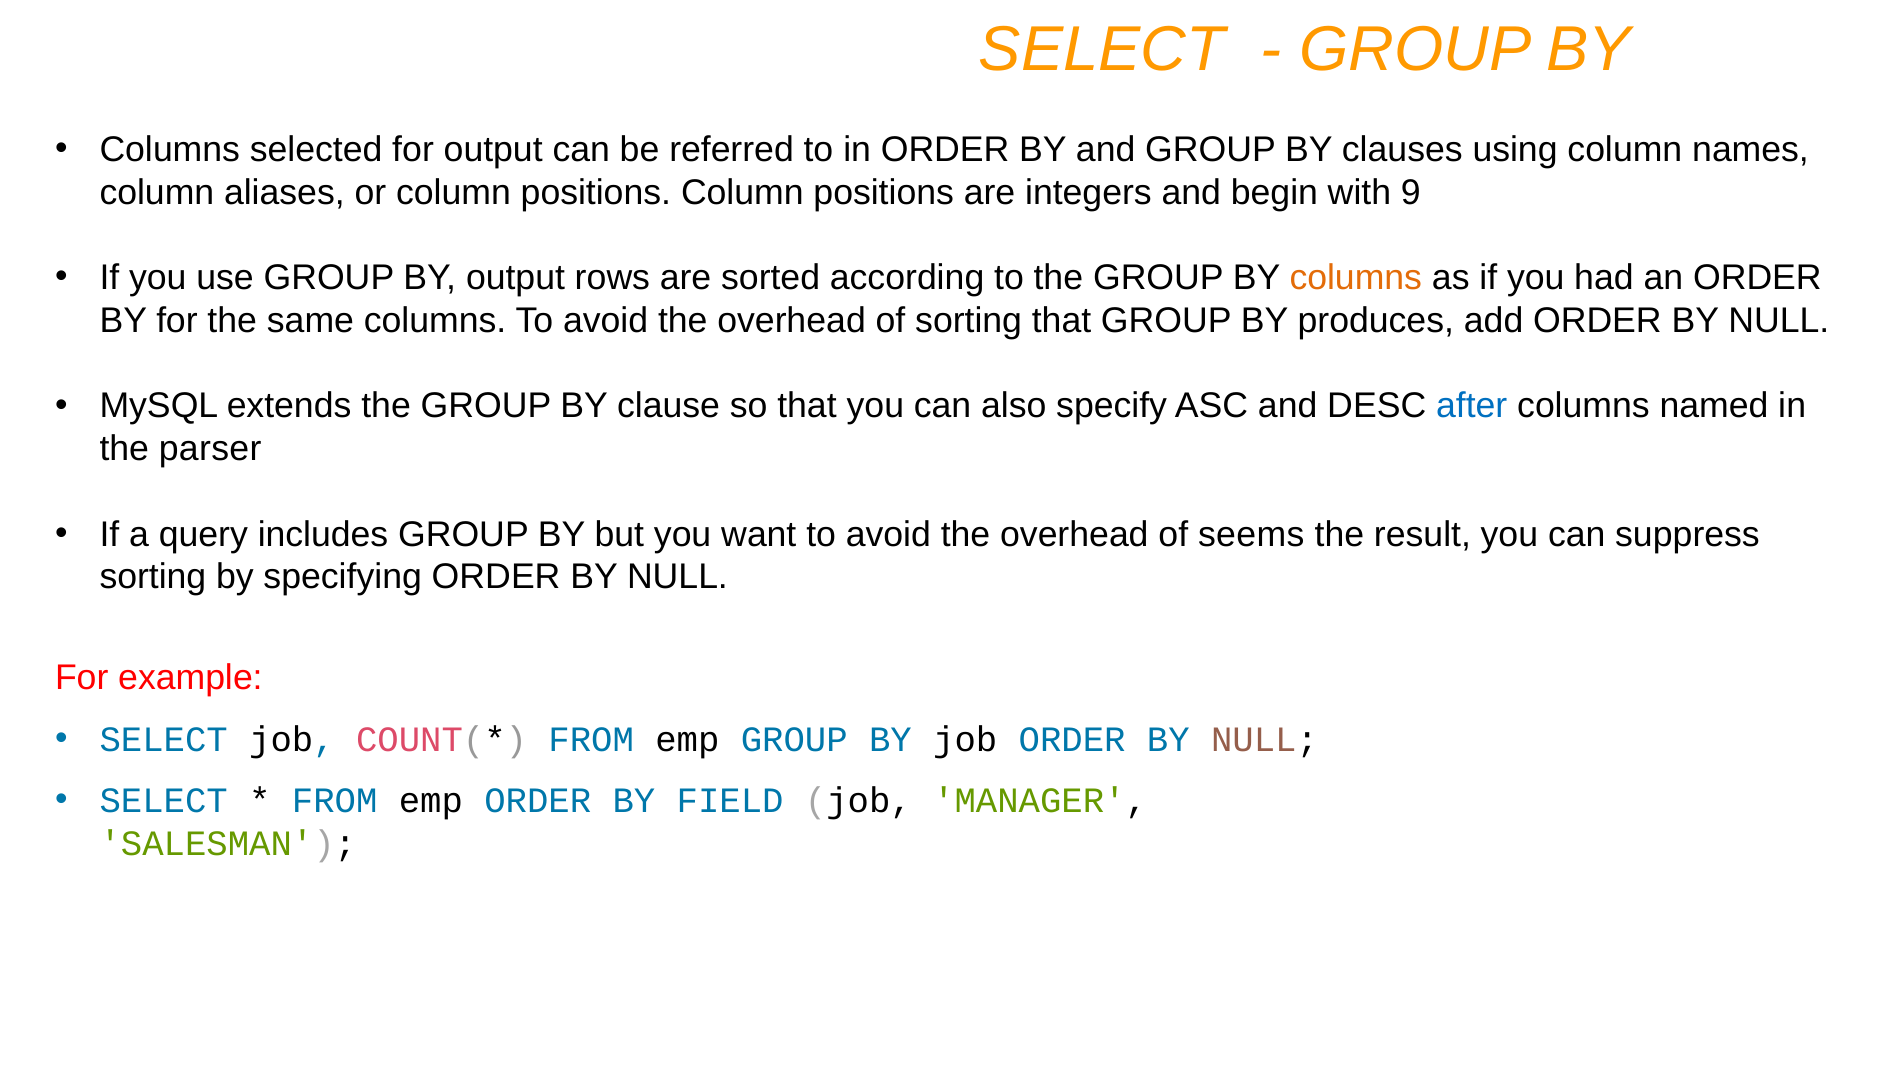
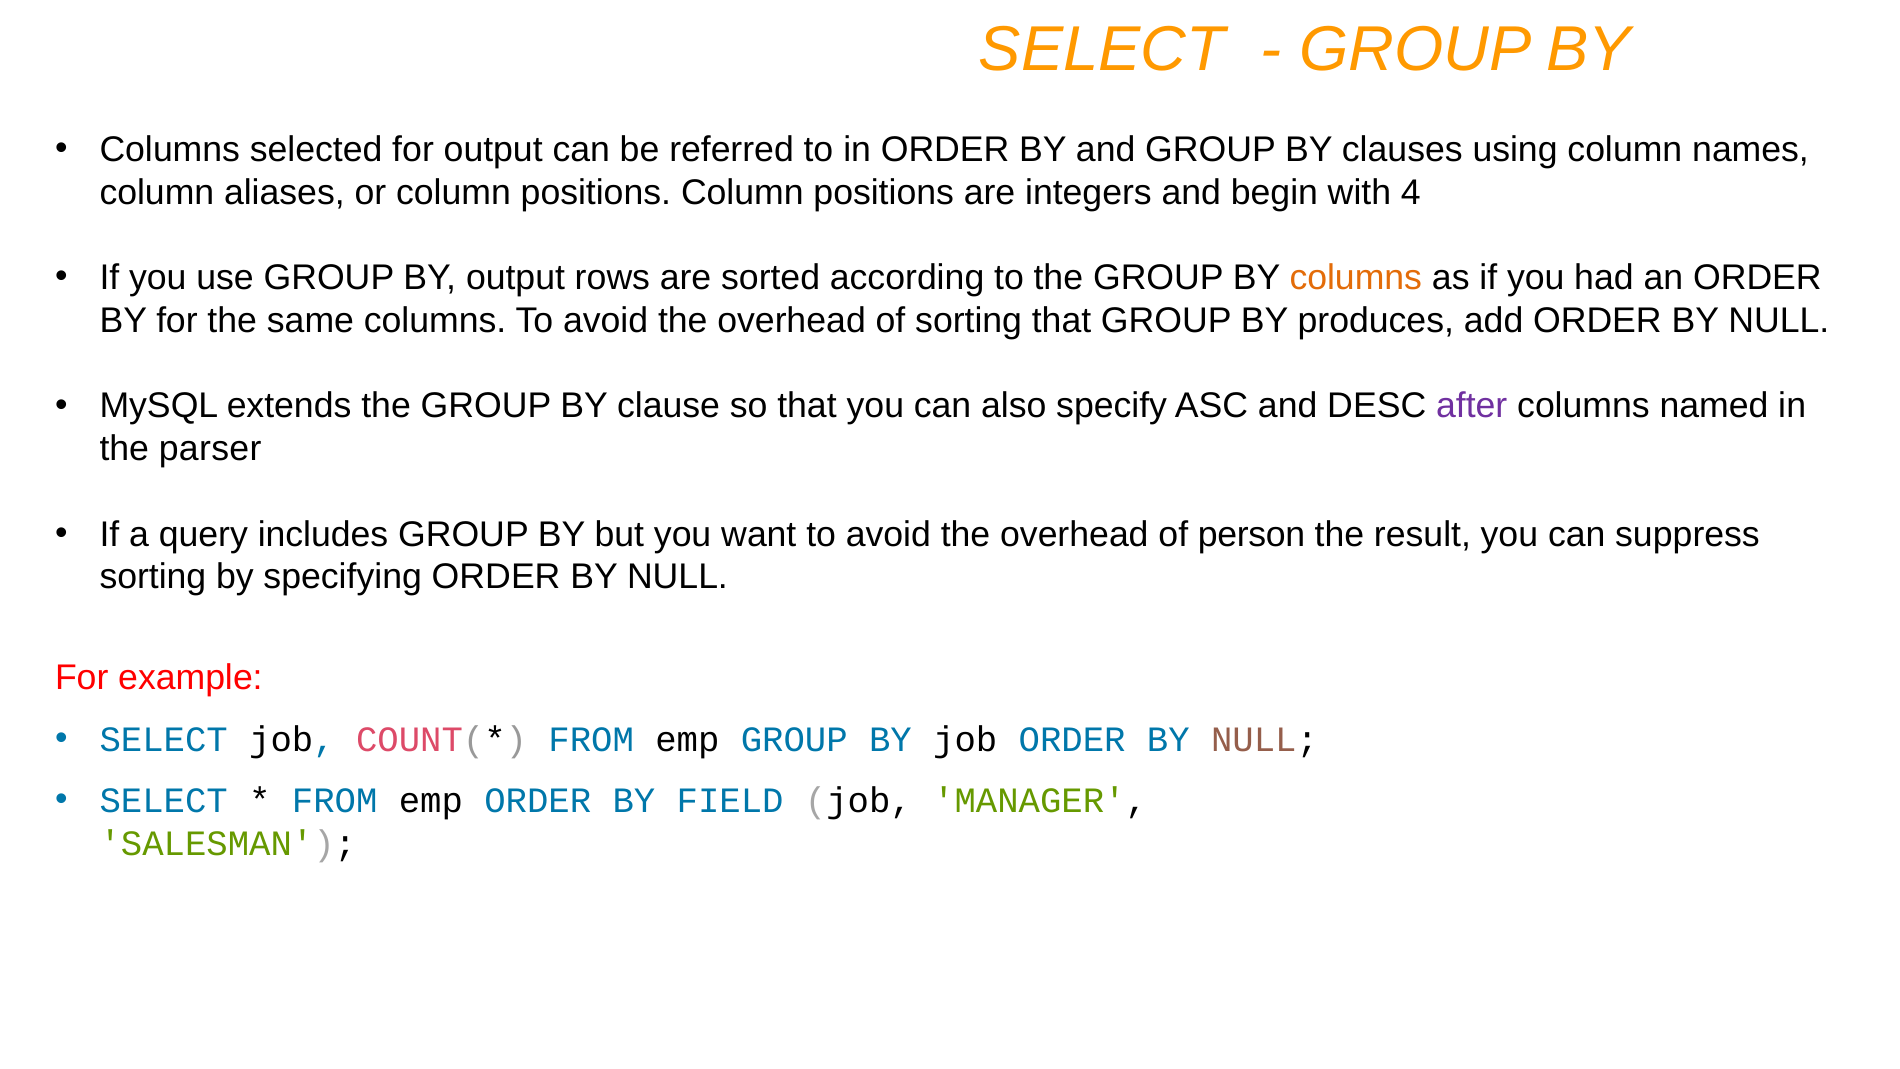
9: 9 -> 4
after colour: blue -> purple
seems: seems -> person
